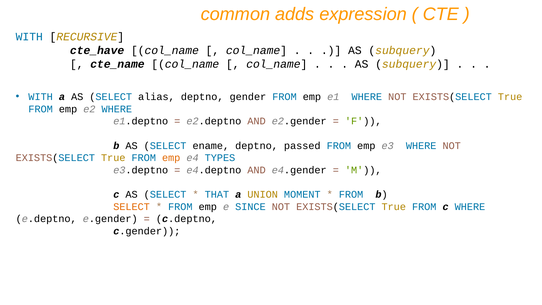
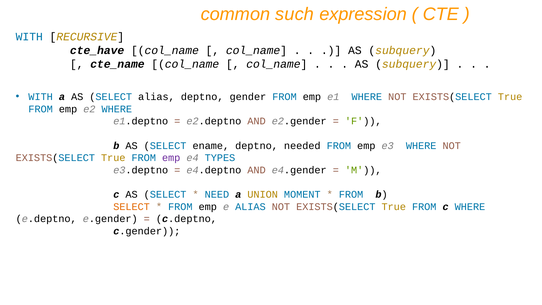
adds: adds -> such
passed: passed -> needed
emp at (171, 158) colour: orange -> purple
THAT: THAT -> NEED
e SINCE: SINCE -> ALIAS
